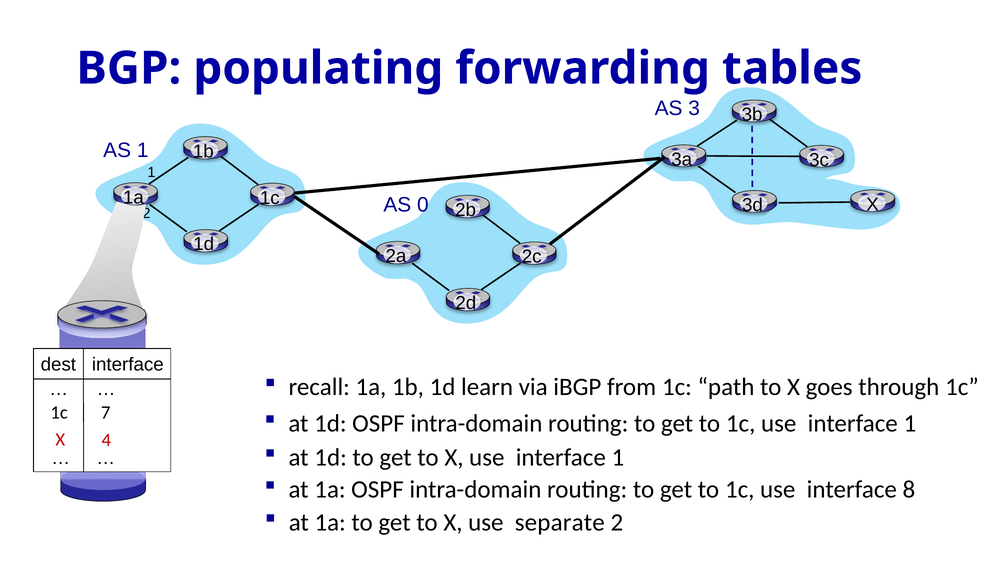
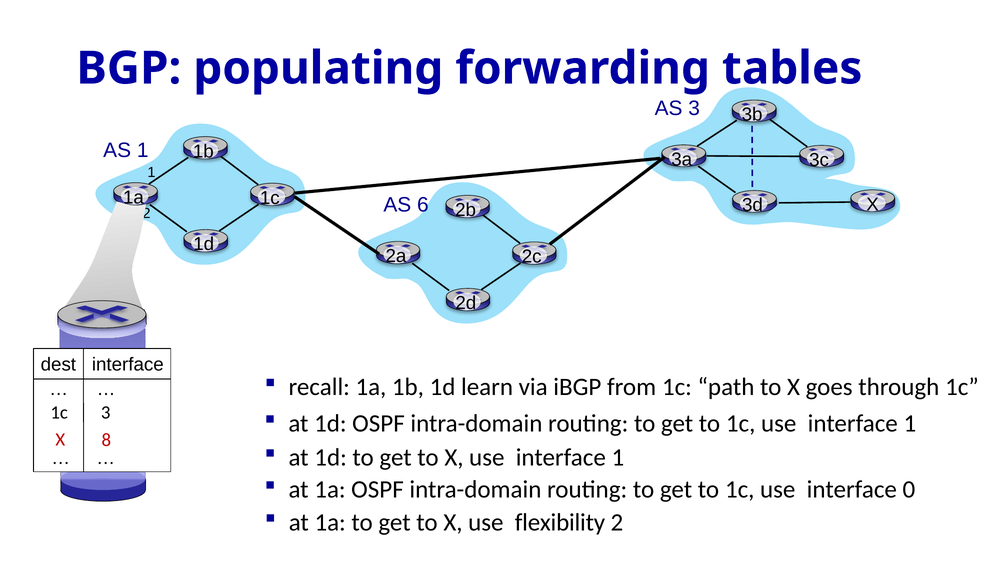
0: 0 -> 6
1c 7: 7 -> 3
4: 4 -> 8
8: 8 -> 0
separate: separate -> flexibility
